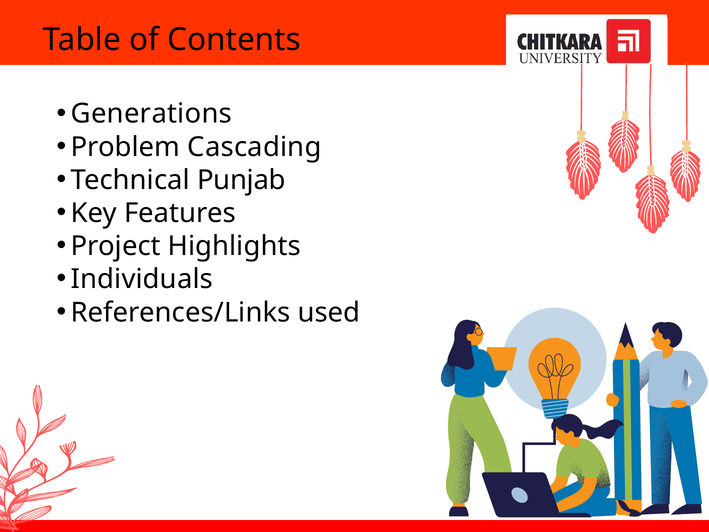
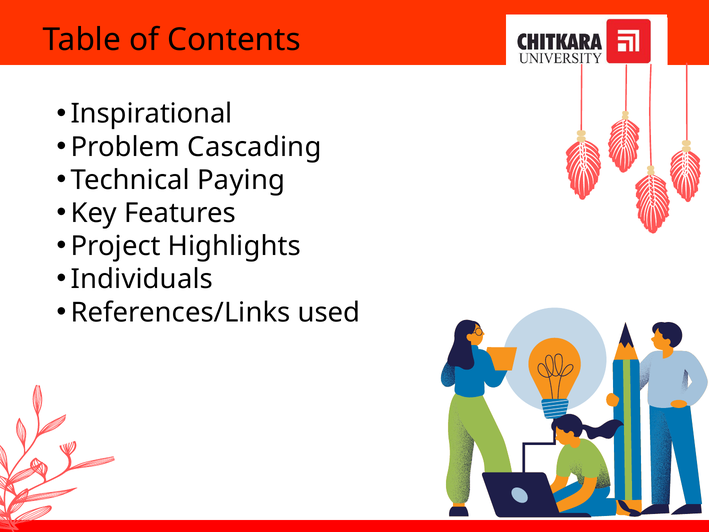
Generations: Generations -> Inspirational
Punjab: Punjab -> Paying
